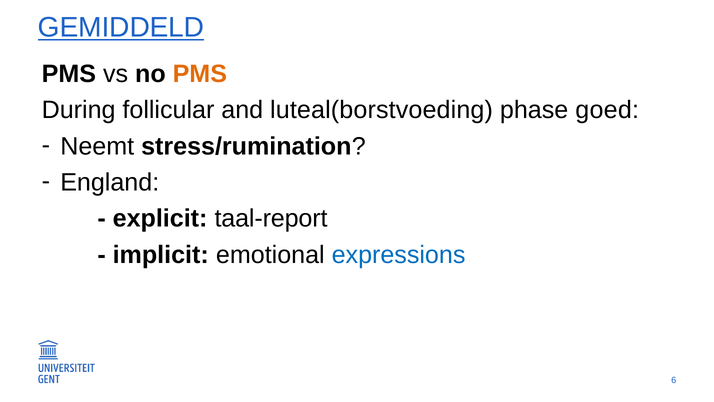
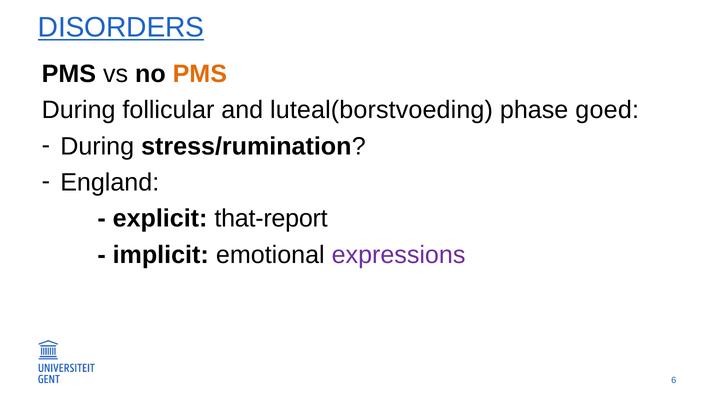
GEMIDDELD: GEMIDDELD -> DISORDERS
Neemt at (97, 146): Neemt -> During
taal-report: taal-report -> that-report
expressions colour: blue -> purple
